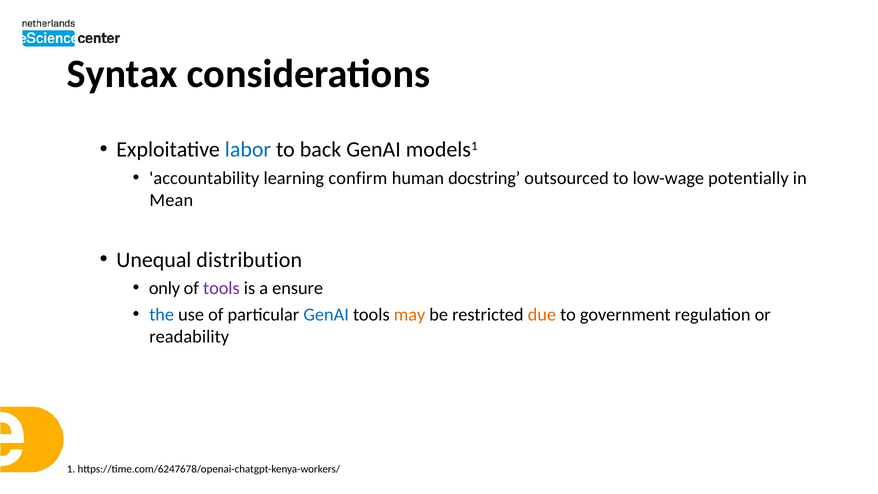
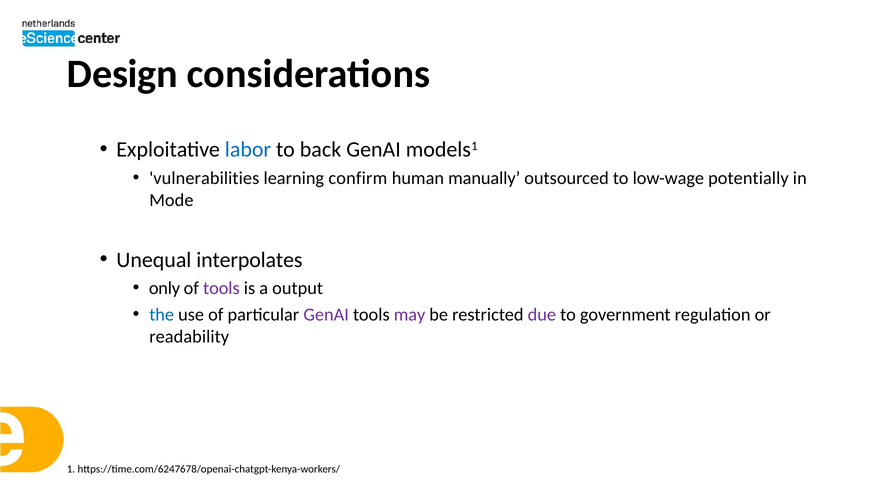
Syntax: Syntax -> Design
accountability: accountability -> vulnerabilities
docstring: docstring -> manually
Mean: Mean -> Mode
distribution: distribution -> interpolates
ensure: ensure -> output
GenAI at (326, 315) colour: blue -> purple
may colour: orange -> purple
due colour: orange -> purple
